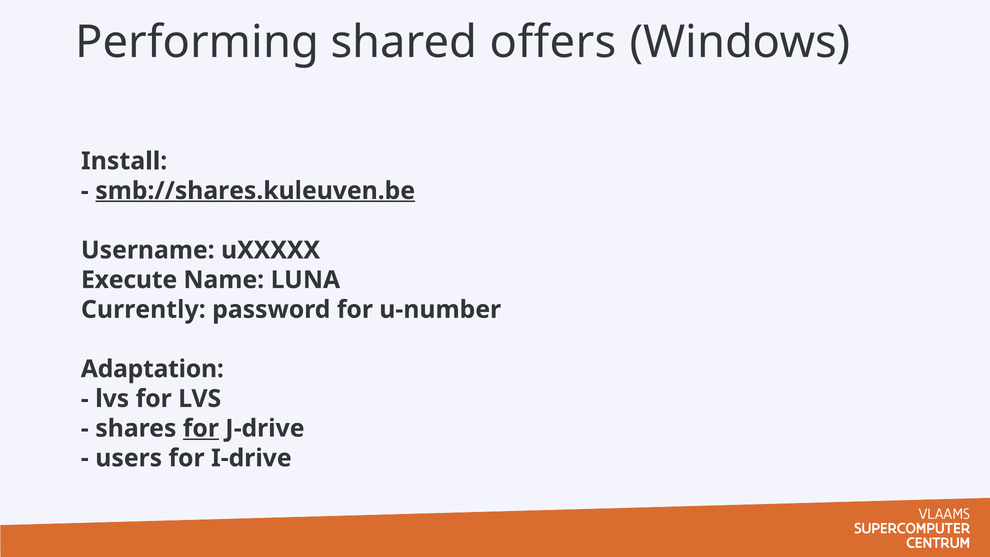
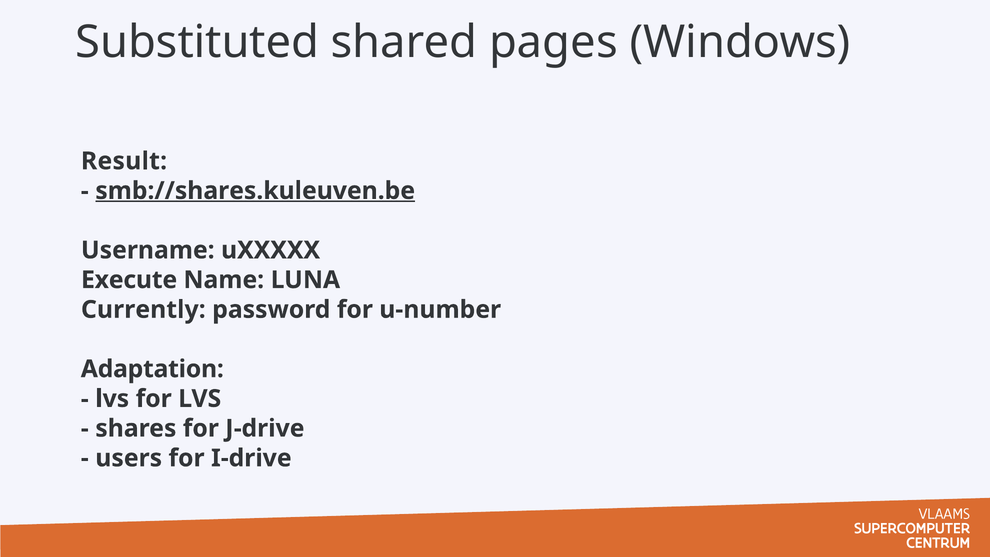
Performing: Performing -> Substituted
offers: offers -> pages
Install: Install -> Result
for at (201, 428) underline: present -> none
